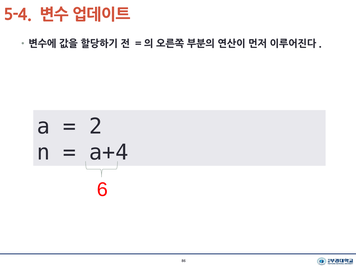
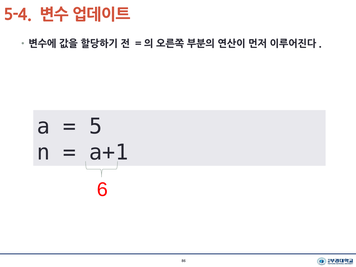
2: 2 -> 5
a+4: a+4 -> a+1
